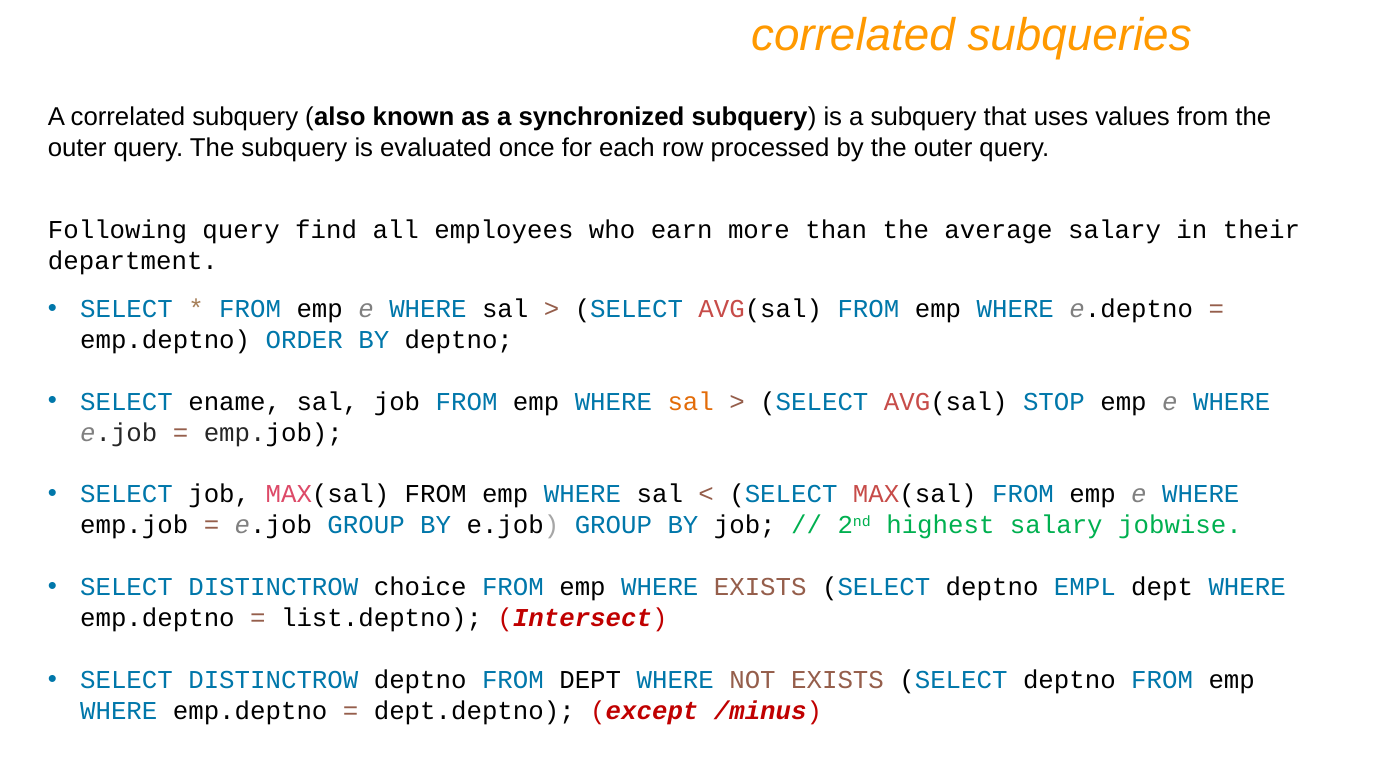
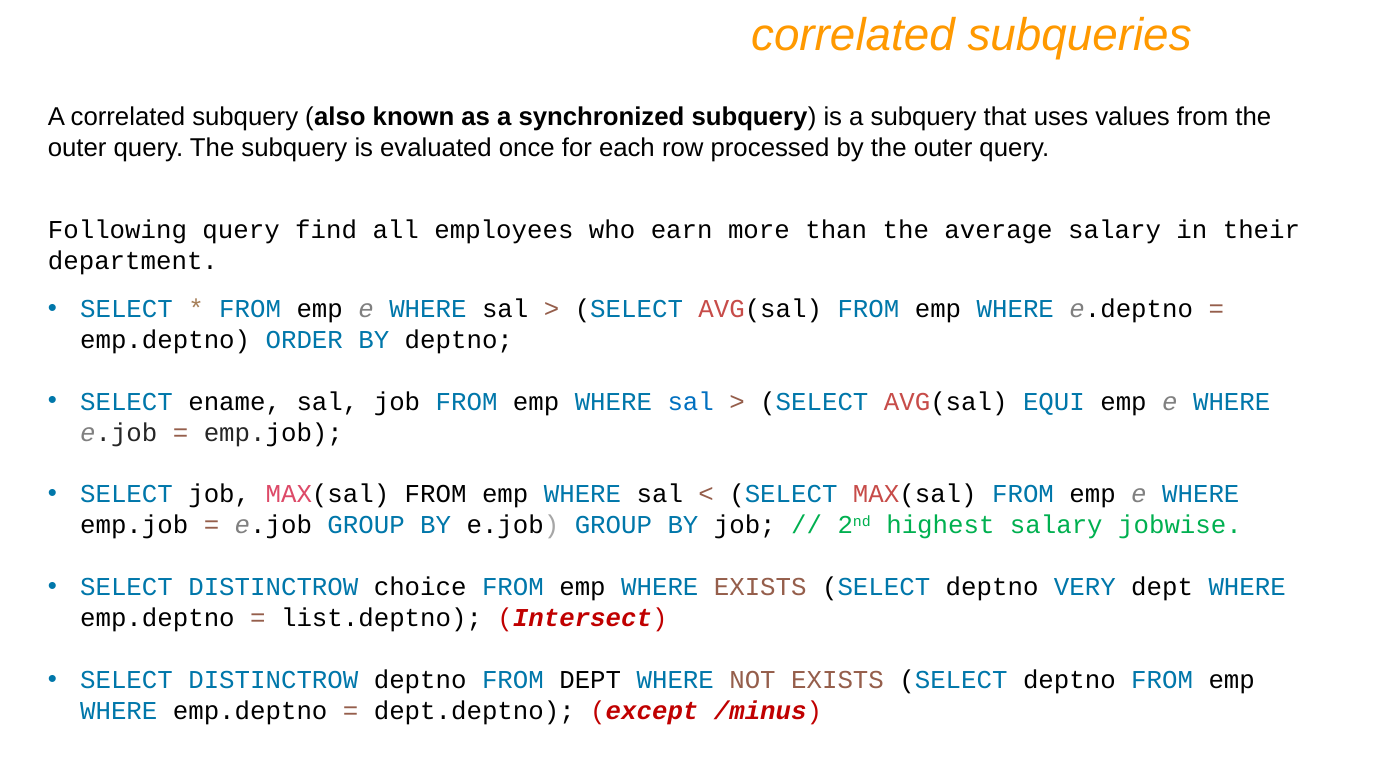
sal at (691, 402) colour: orange -> blue
STOP: STOP -> EQUI
EMPL: EMPL -> VERY
